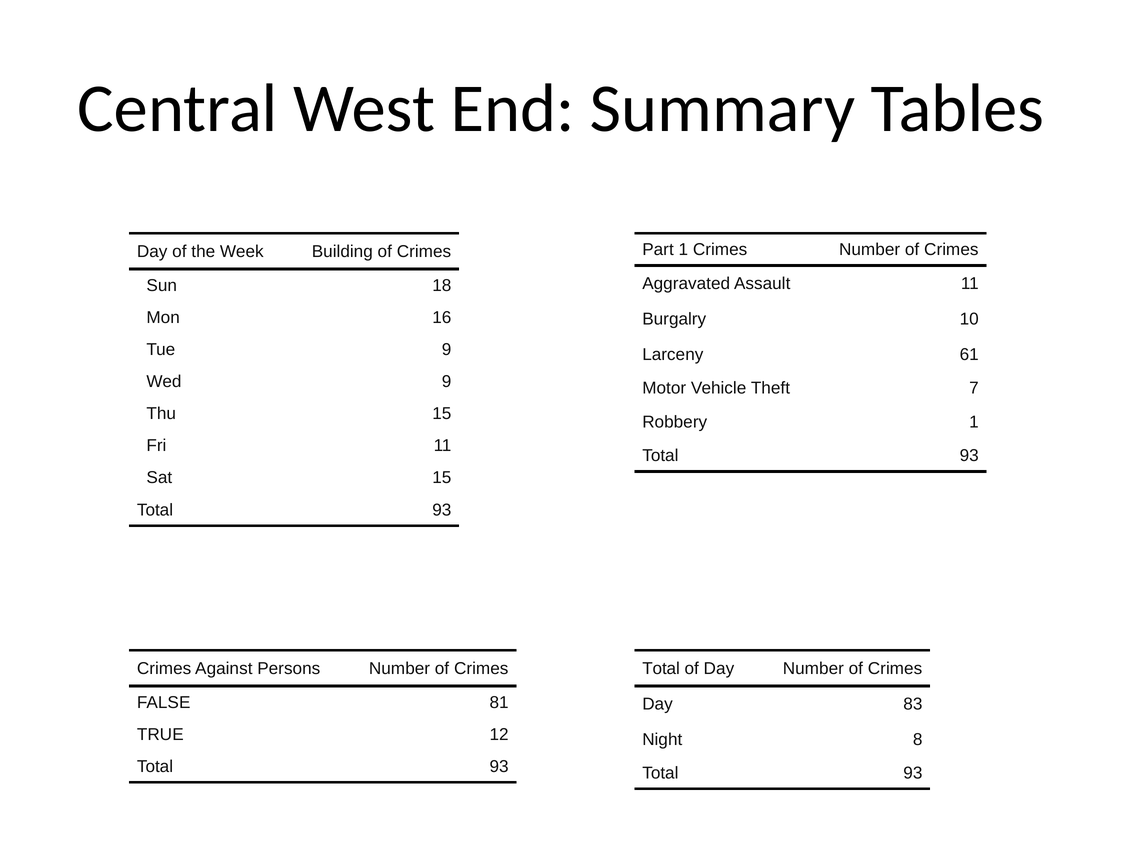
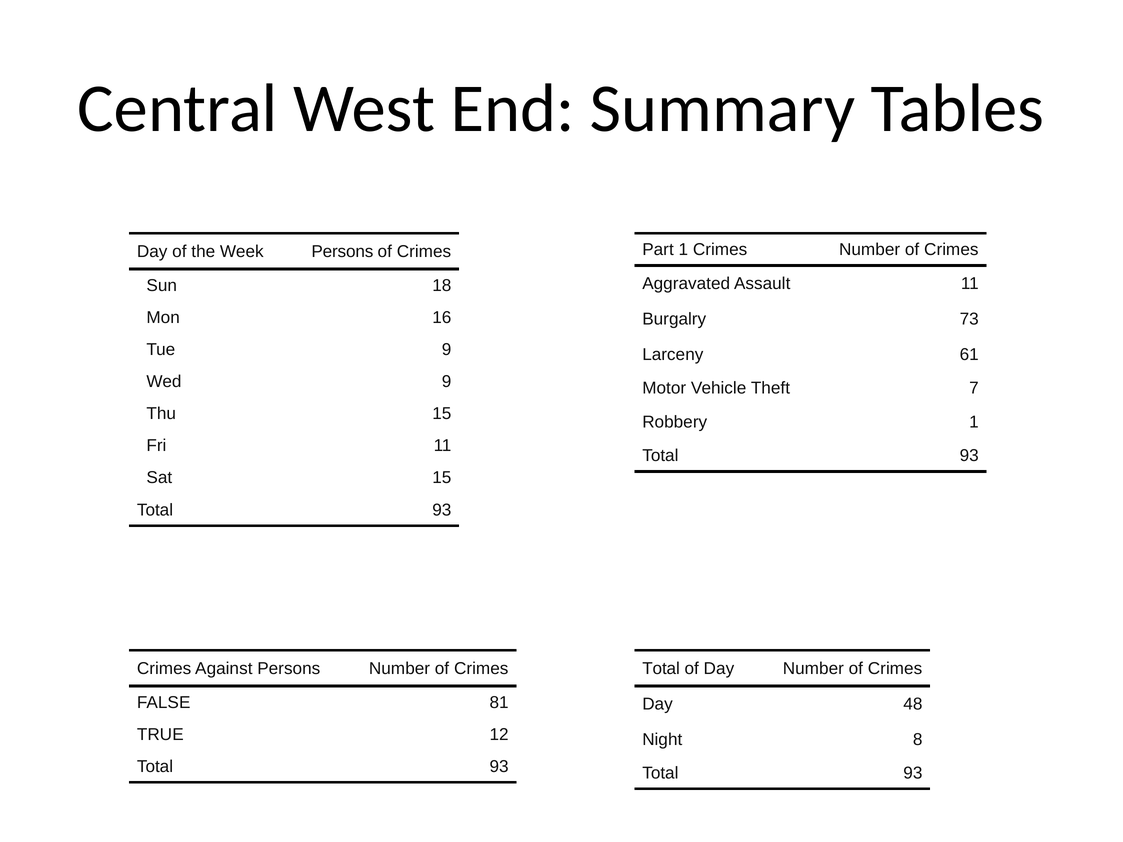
Week Building: Building -> Persons
10: 10 -> 73
83: 83 -> 48
